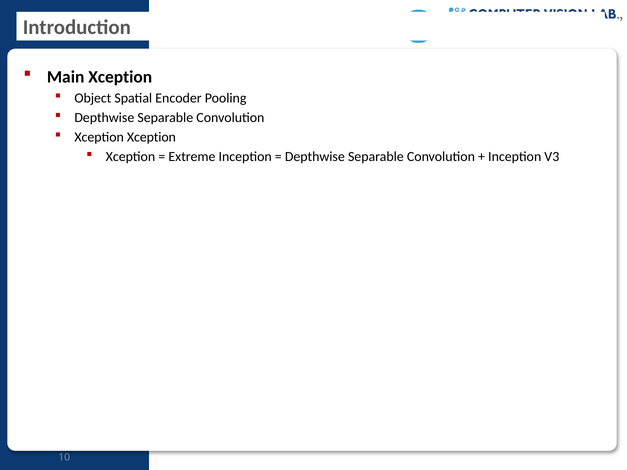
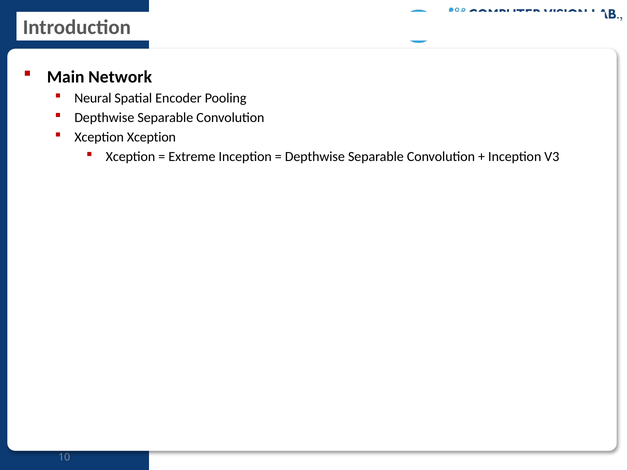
Main Xception: Xception -> Network
Object: Object -> Neural
